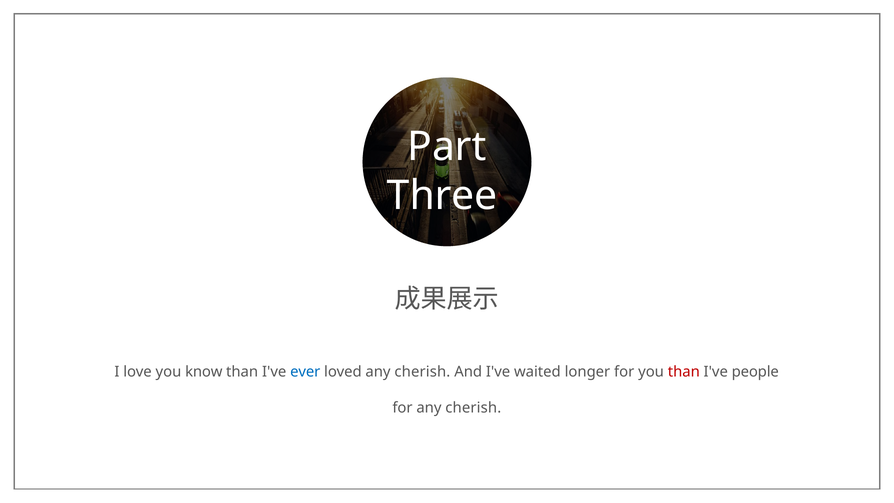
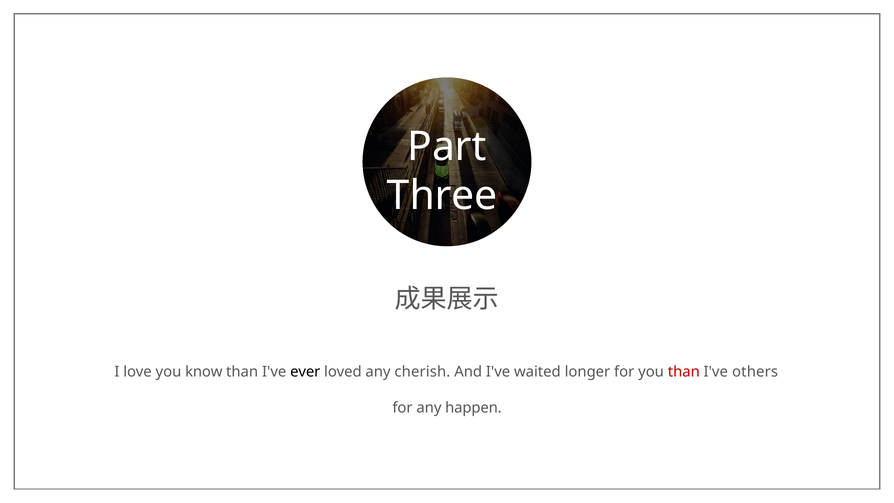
ever colour: blue -> black
people: people -> others
for any cherish: cherish -> happen
